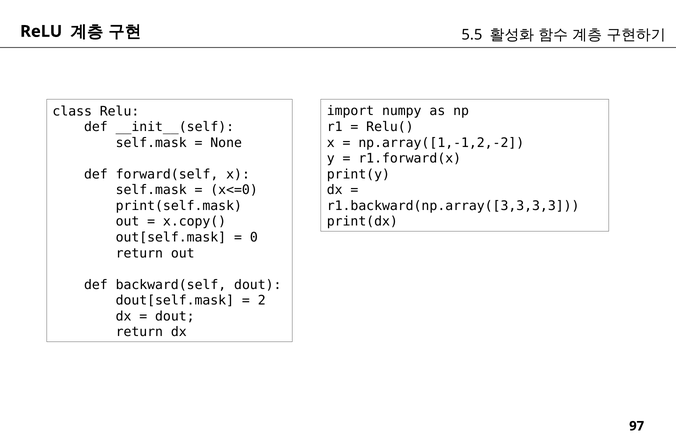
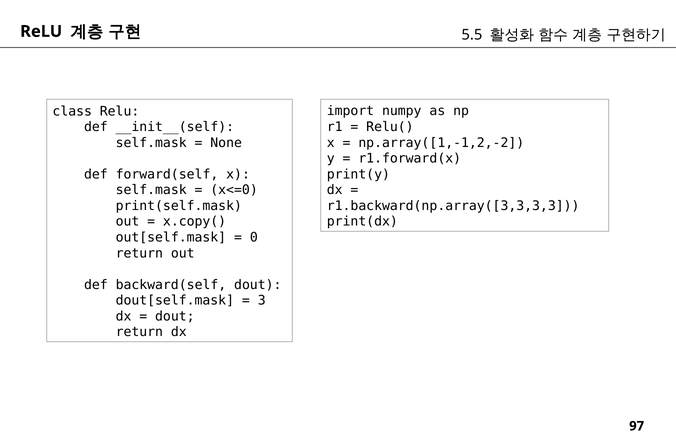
2: 2 -> 3
